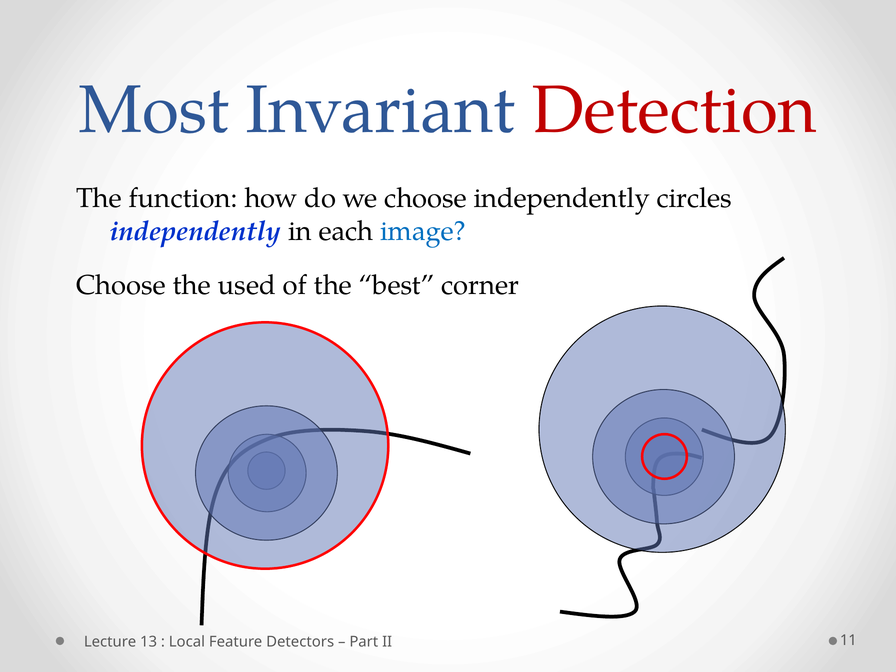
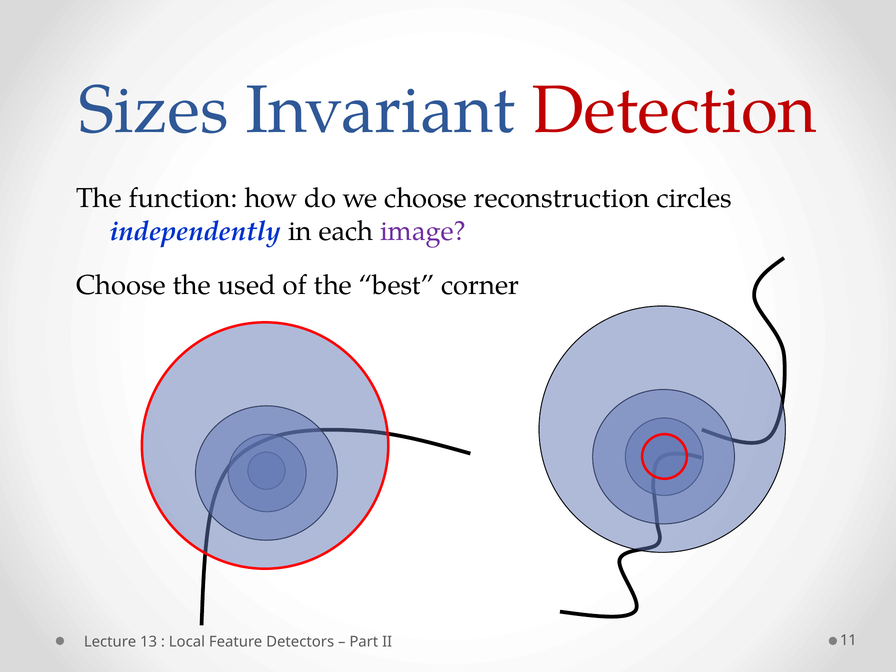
Most: Most -> Sizes
choose independently: independently -> reconstruction
image colour: blue -> purple
